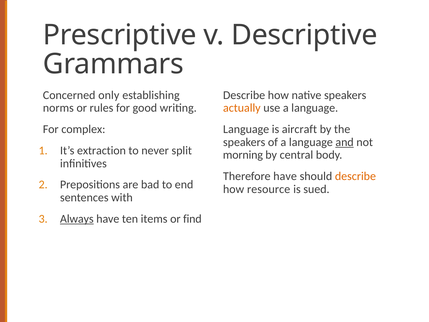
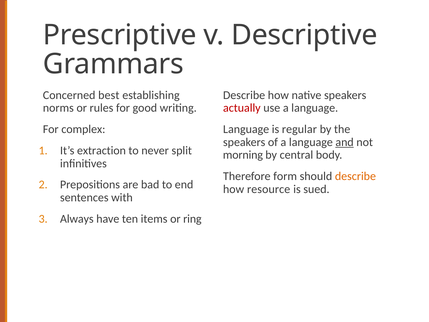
only: only -> best
actually colour: orange -> red
aircraft: aircraft -> regular
Therefore have: have -> form
Always underline: present -> none
find: find -> ring
